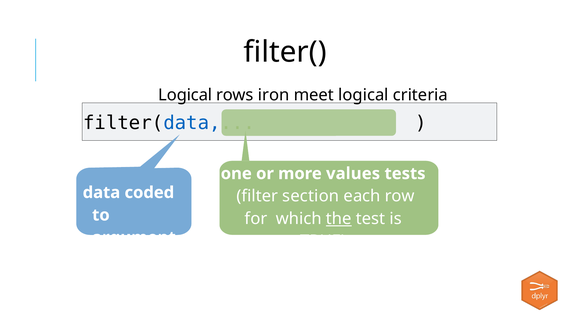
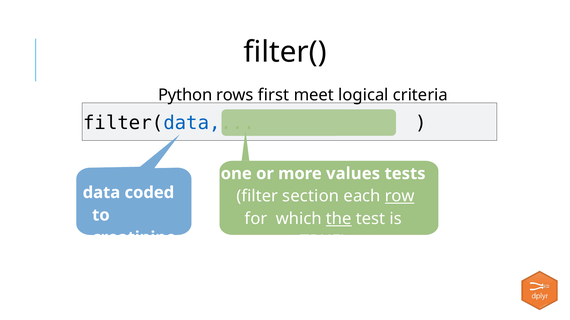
Logical at (185, 95): Logical -> Python
iron: iron -> first
row underline: none -> present
argument: argument -> creatinine
